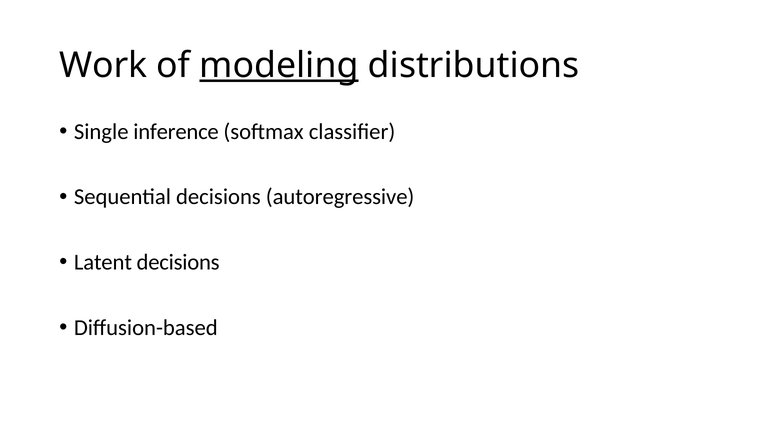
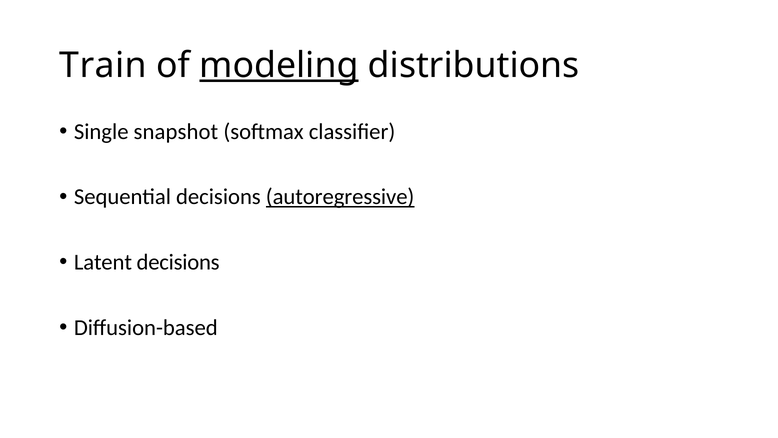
Work: Work -> Train
inference: inference -> snapshot
autoregressive underline: none -> present
